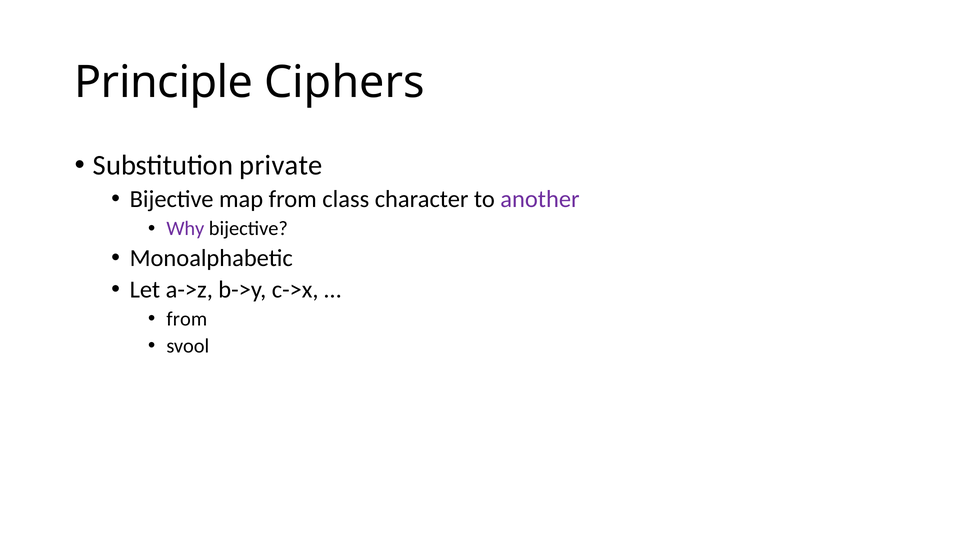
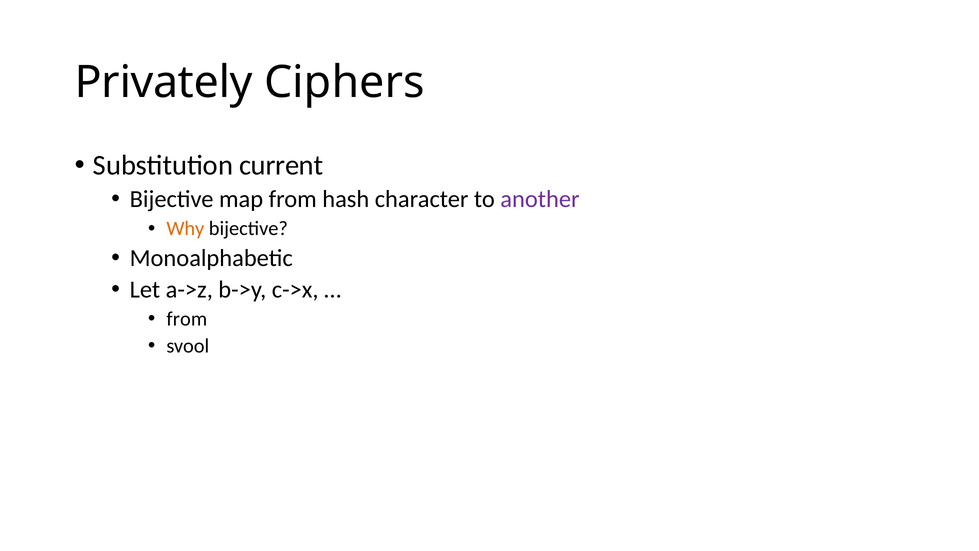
Principle: Principle -> Privately
private: private -> current
class: class -> hash
Why colour: purple -> orange
